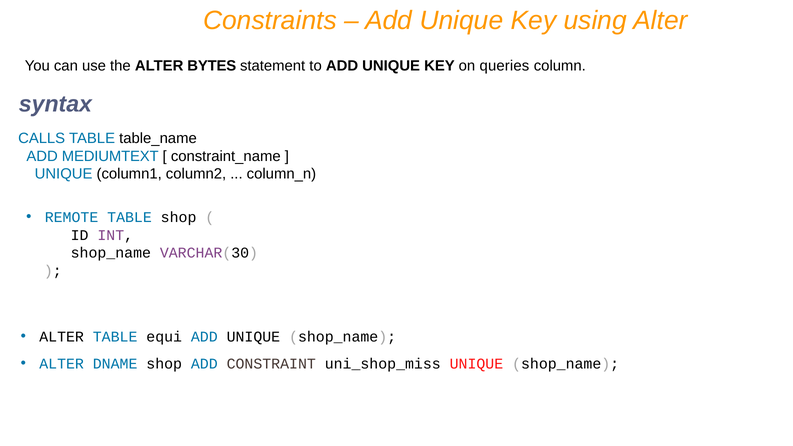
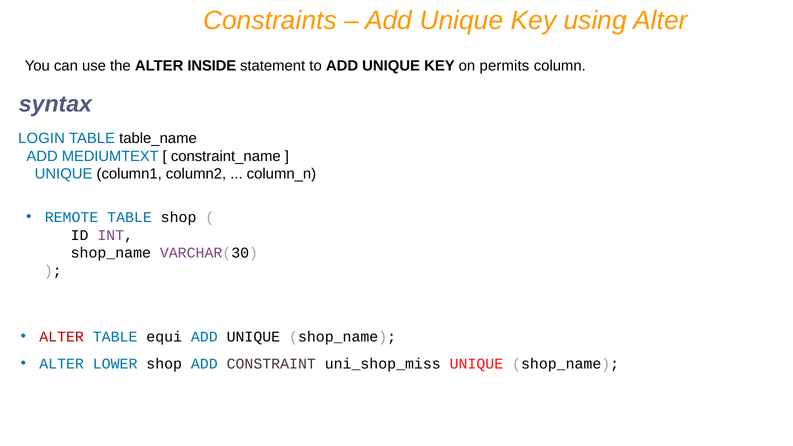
BYTES: BYTES -> INSIDE
queries: queries -> permits
CALLS: CALLS -> LOGIN
ALTER at (62, 337) colour: black -> red
DNAME: DNAME -> LOWER
